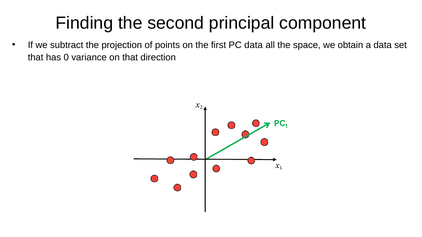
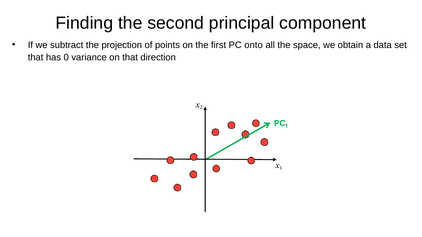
PC data: data -> onto
